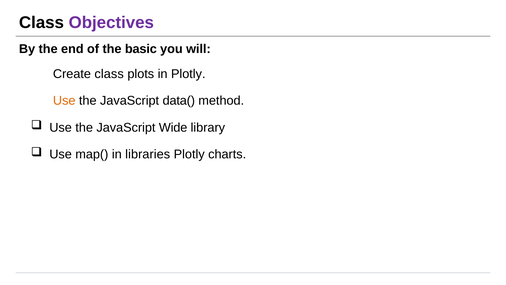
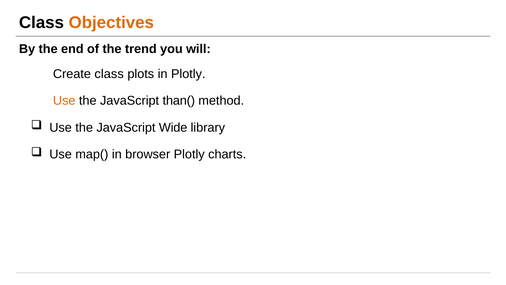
Objectives colour: purple -> orange
basic: basic -> trend
data(: data( -> than(
libraries: libraries -> browser
